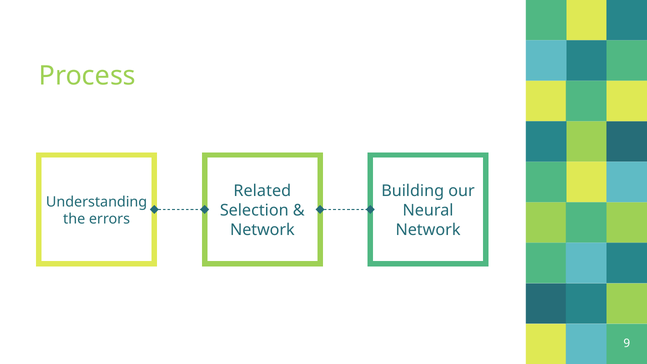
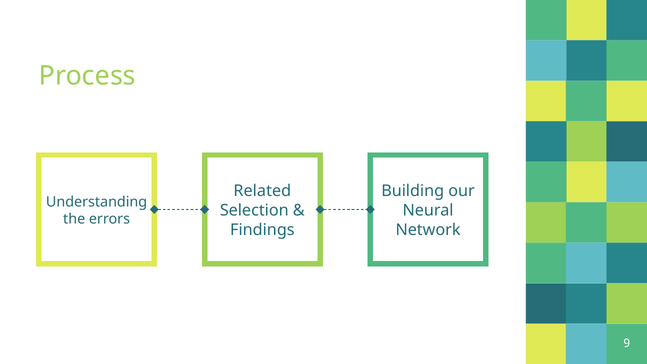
Network at (262, 230): Network -> Findings
